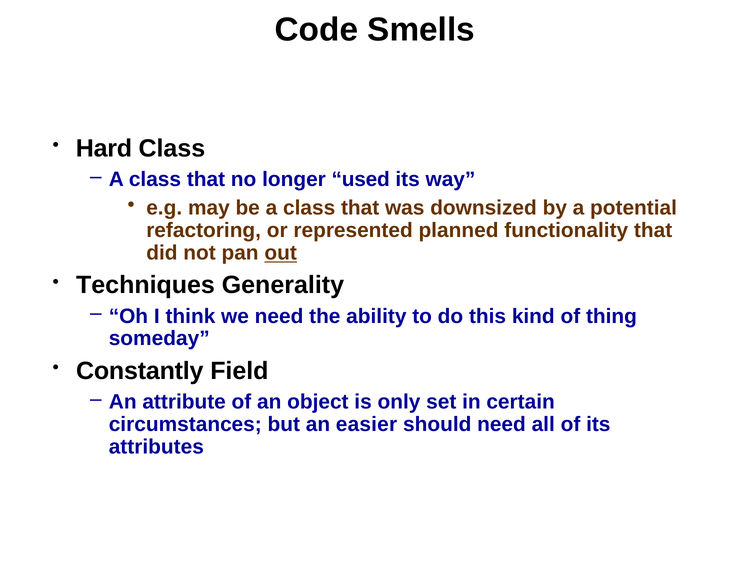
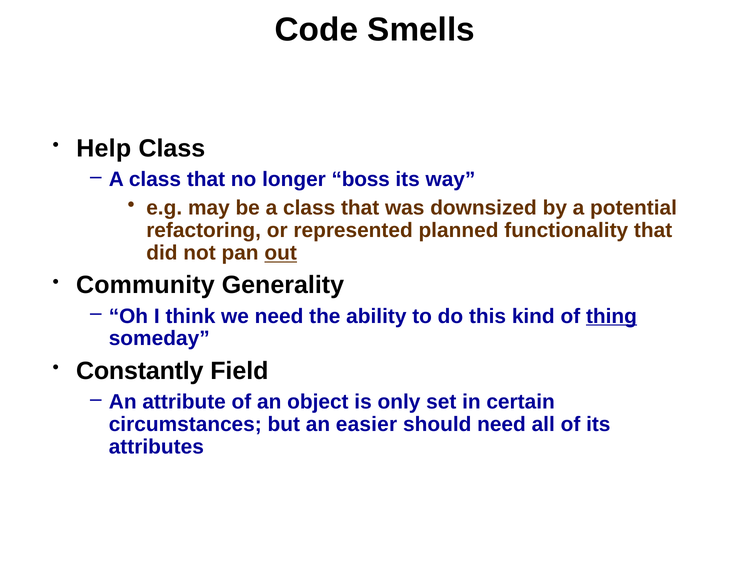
Hard: Hard -> Help
used: used -> boss
Techniques: Techniques -> Community
thing underline: none -> present
